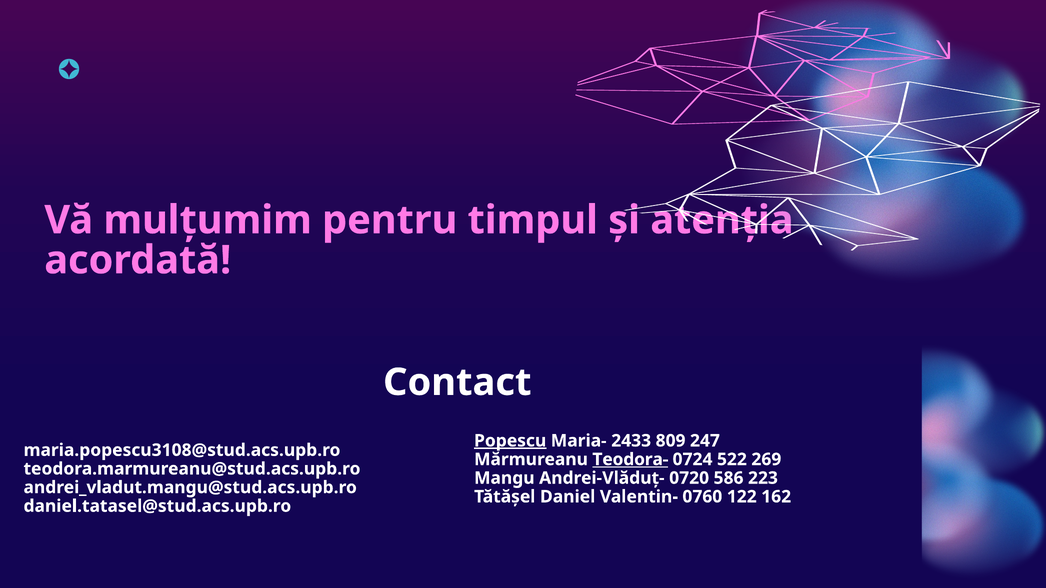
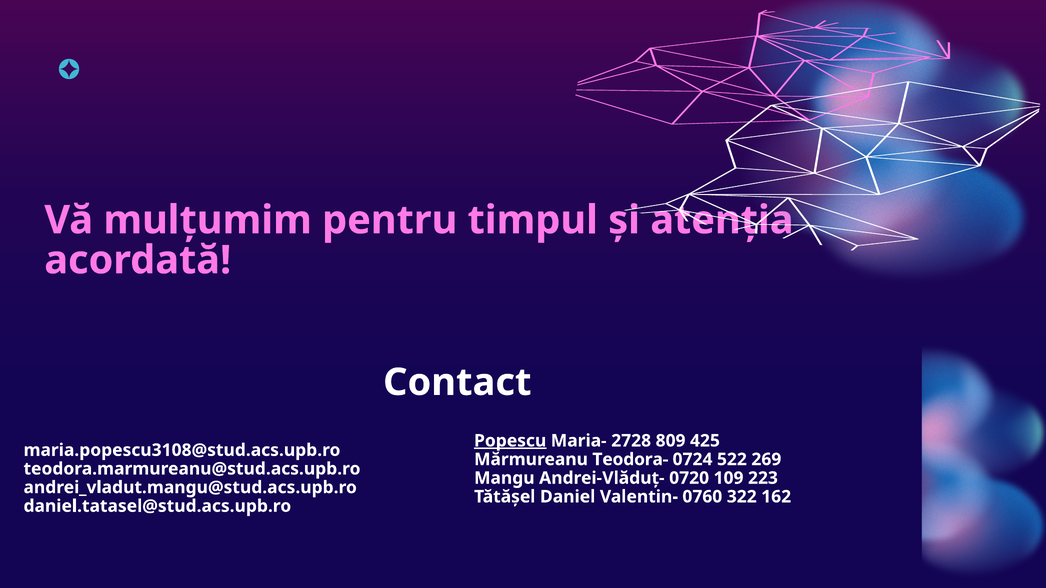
2433: 2433 -> 2728
247: 247 -> 425
Teodora- underline: present -> none
586: 586 -> 109
122: 122 -> 322
